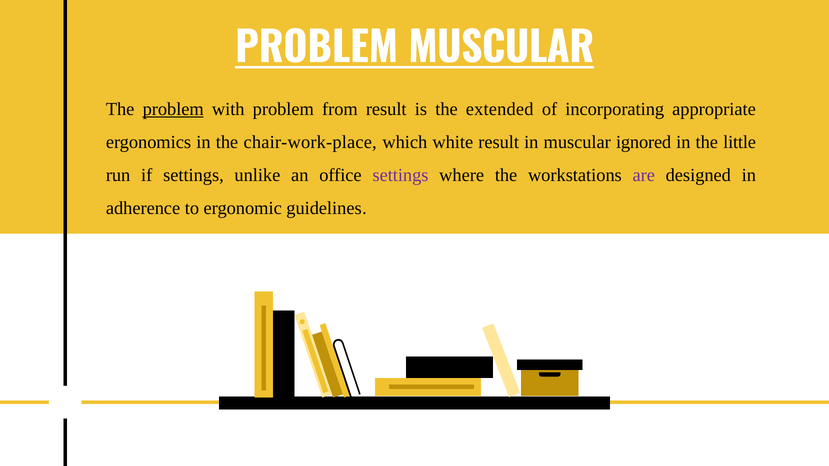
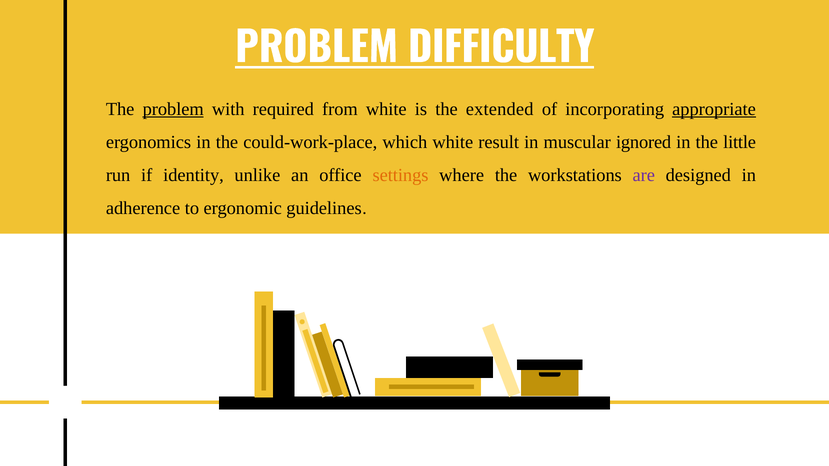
PROBLEM MUSCULAR: MUSCULAR -> DIFFICULTY
with problem: problem -> required
from result: result -> white
appropriate underline: none -> present
chair-work-place: chair-work-place -> could-work-place
if settings: settings -> identity
settings at (401, 175) colour: purple -> orange
